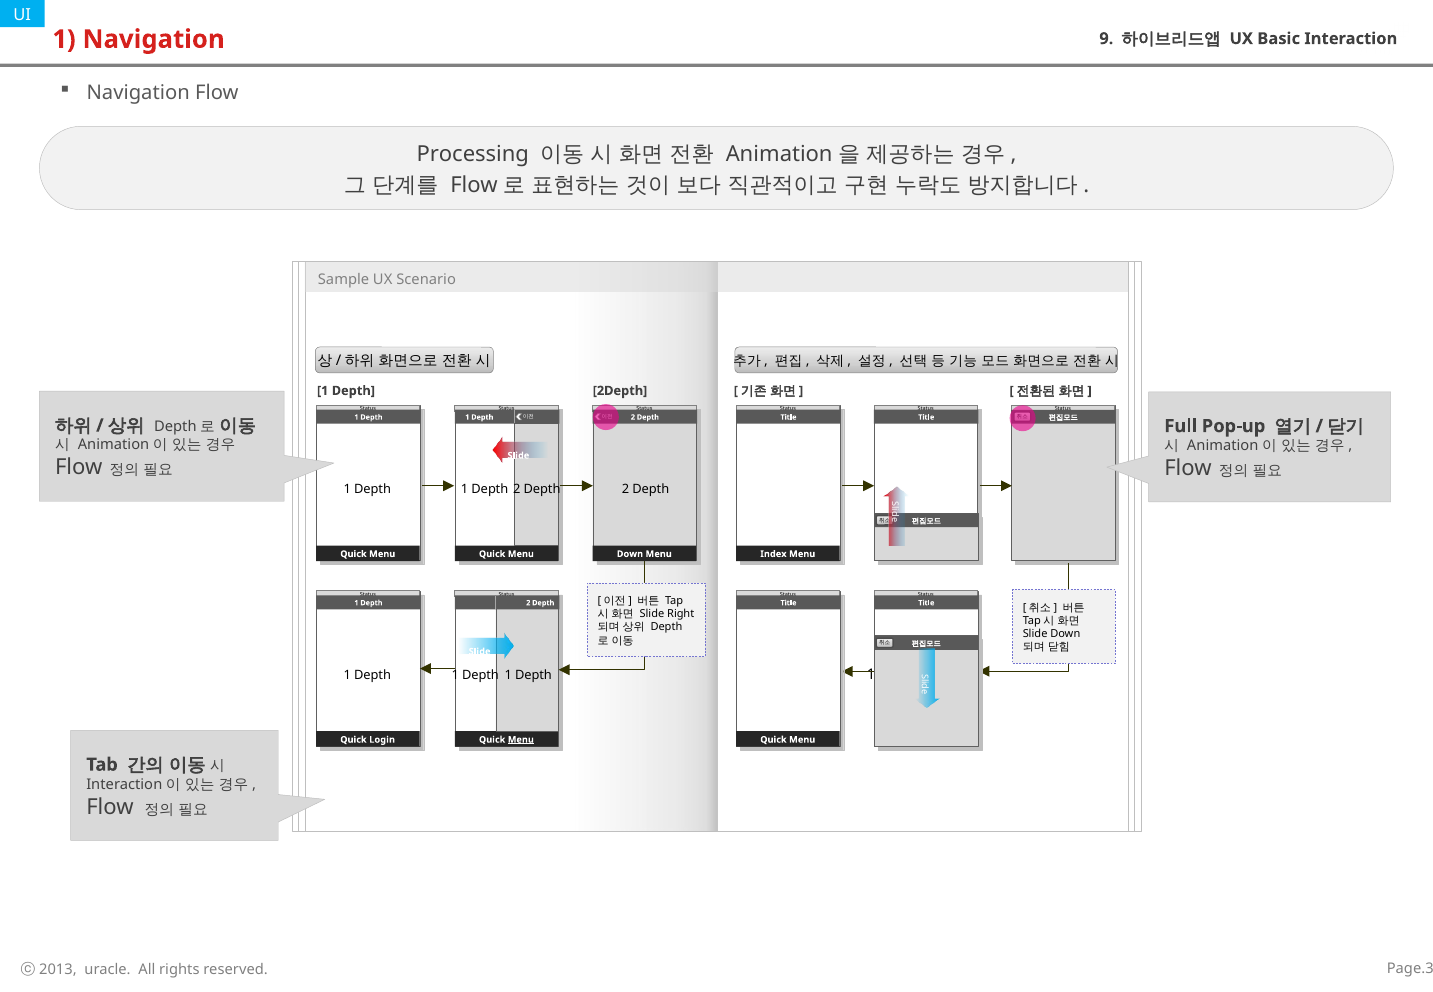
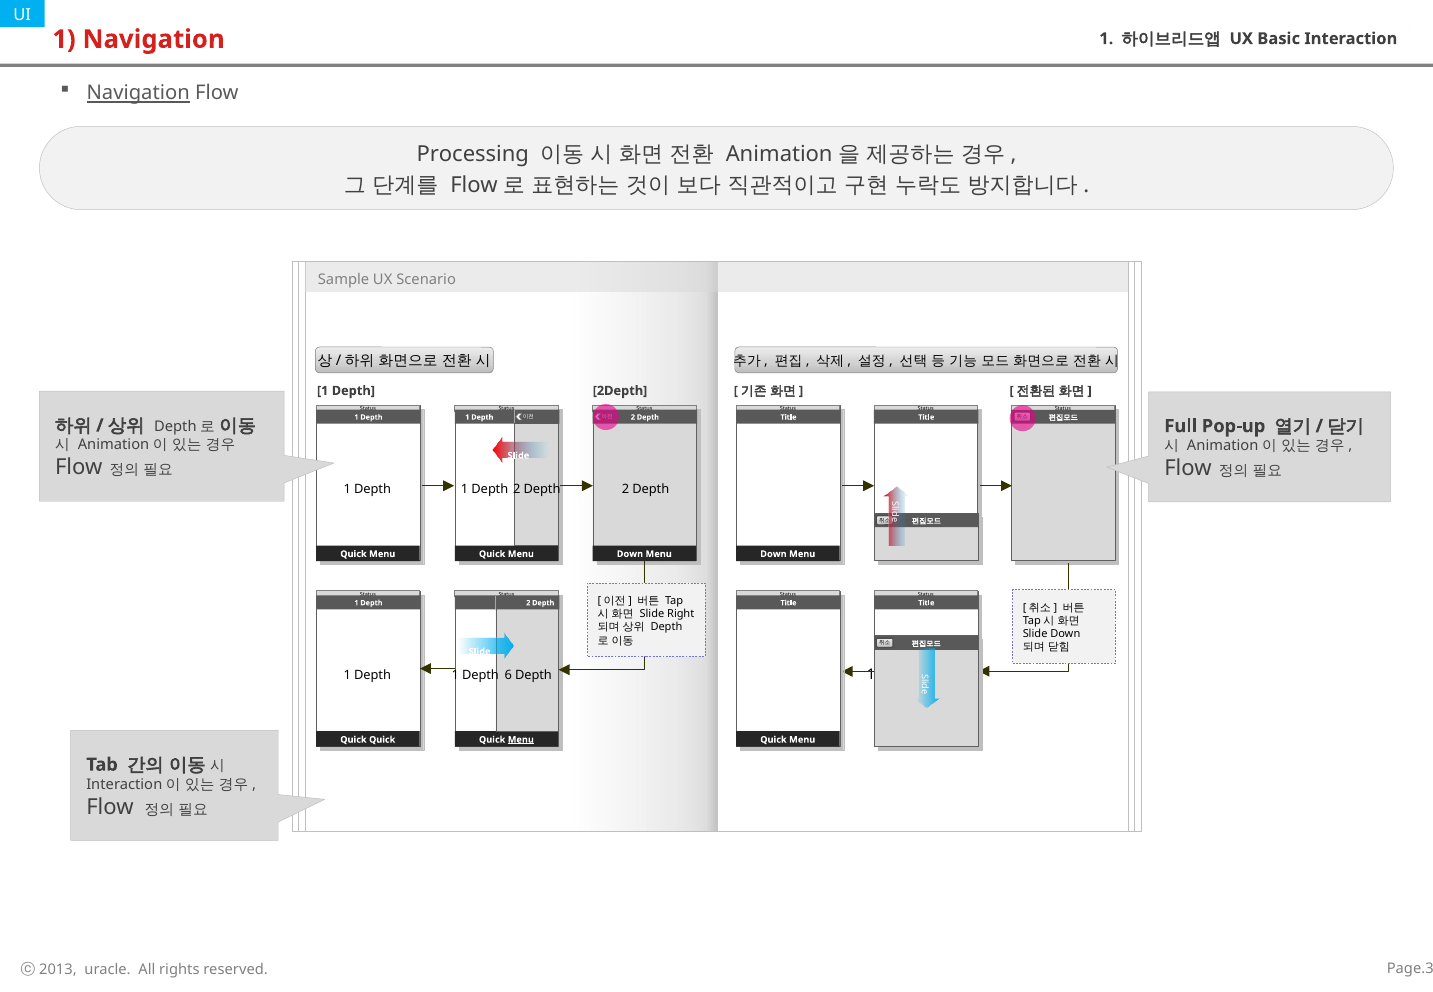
Navigation 9: 9 -> 1
Navigation at (138, 93) underline: none -> present
Index at (773, 554): Index -> Down
1 at (508, 675): 1 -> 6
Quick Login: Login -> Quick
